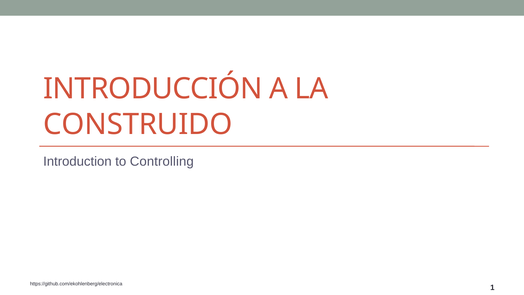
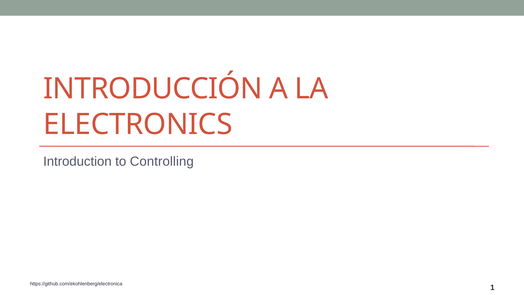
CONSTRUIDO: CONSTRUIDO -> ELECTRONICS
